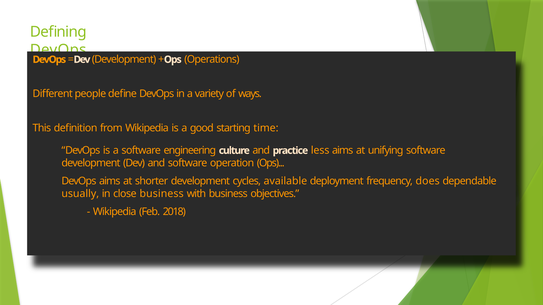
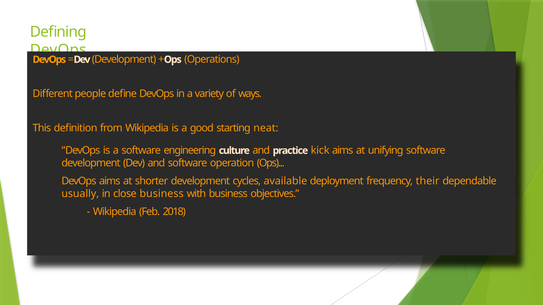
time: time -> neat
less: less -> kick
does: does -> their
